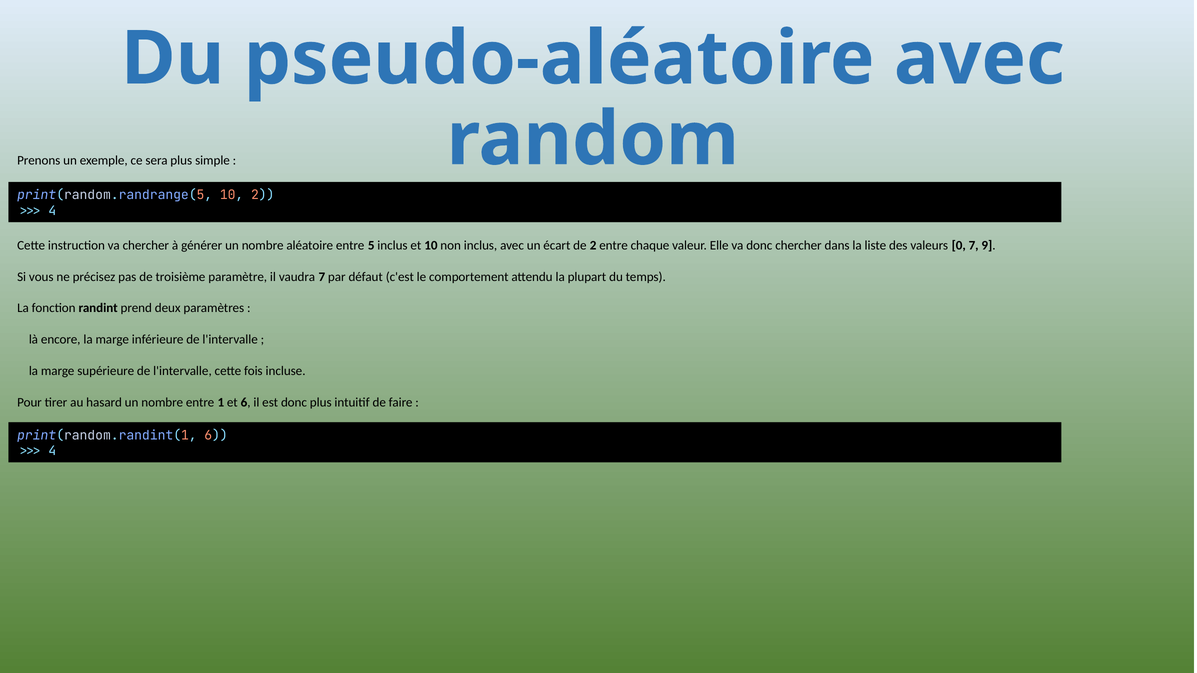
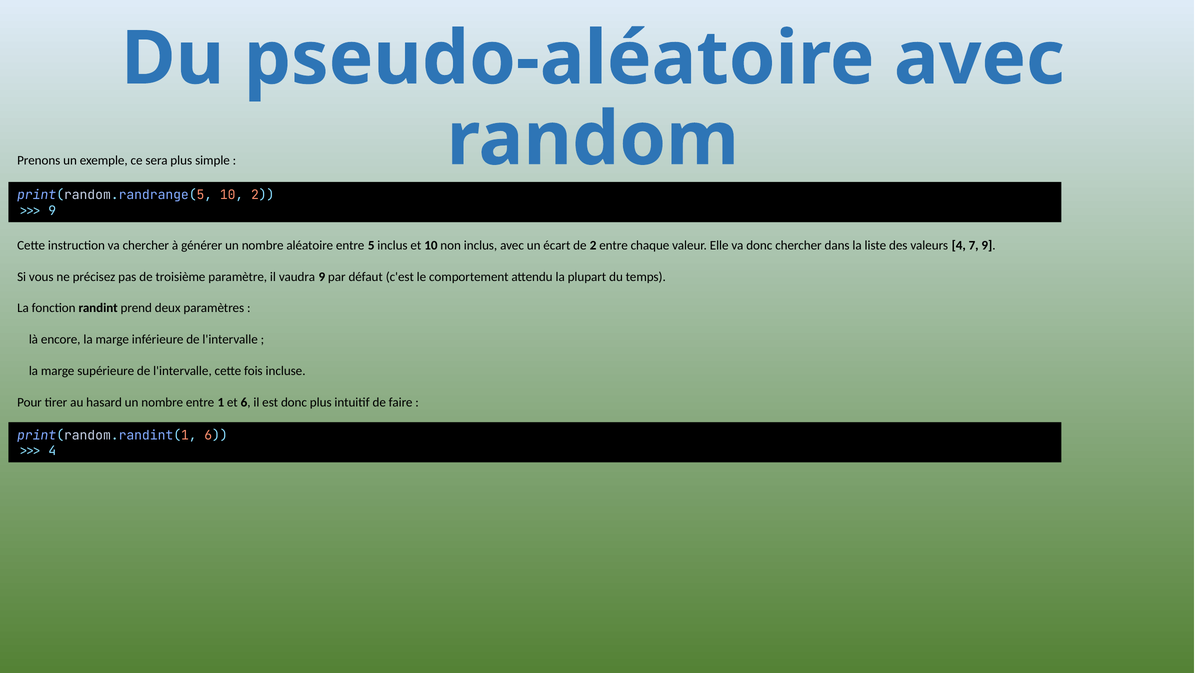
4 at (52, 211): 4 -> 9
valeurs 0: 0 -> 4
vaudra 7: 7 -> 9
